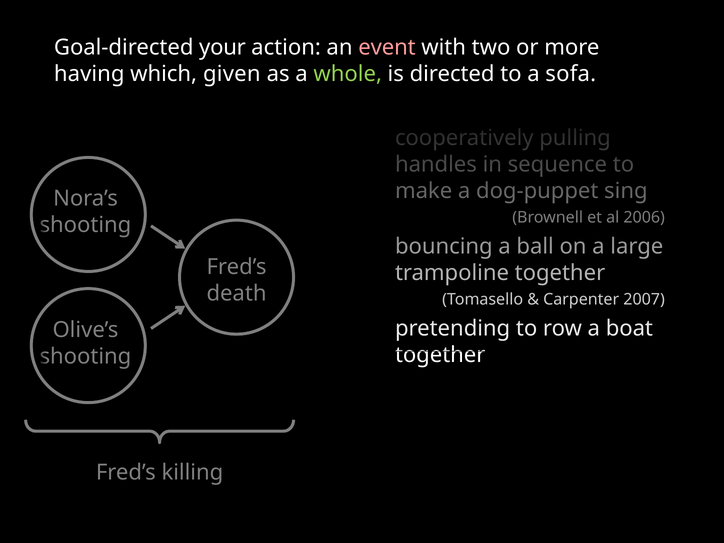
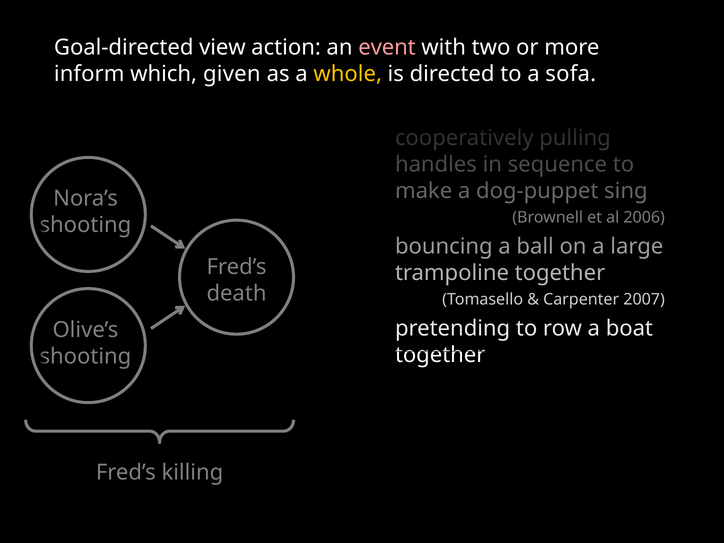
your: your -> view
having: having -> inform
whole colour: light green -> yellow
